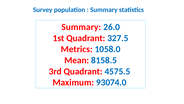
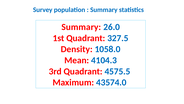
Metrics: Metrics -> Density
8158.5: 8158.5 -> 4104.3
93074.0: 93074.0 -> 43574.0
